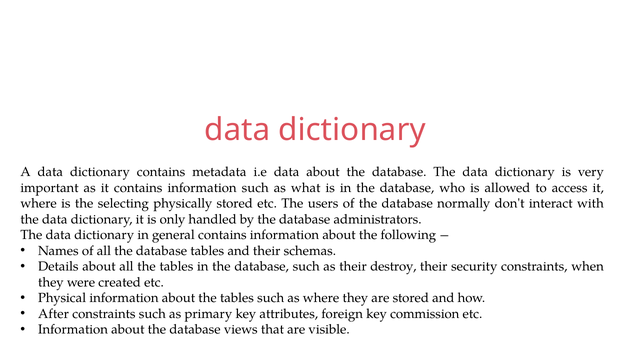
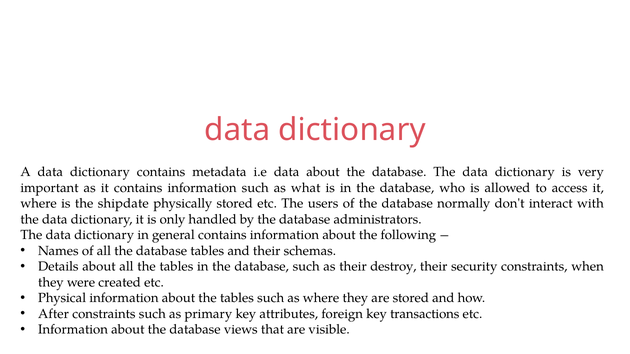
selecting: selecting -> shipdate
commission: commission -> transactions
